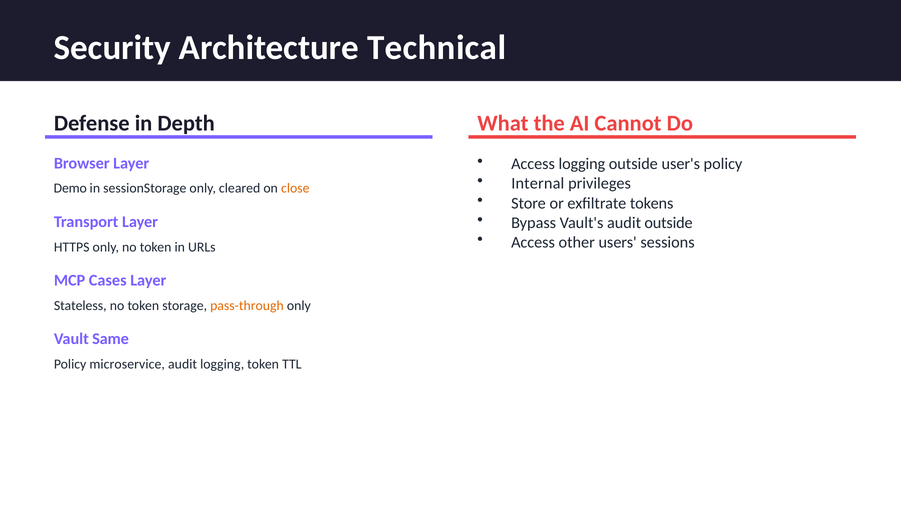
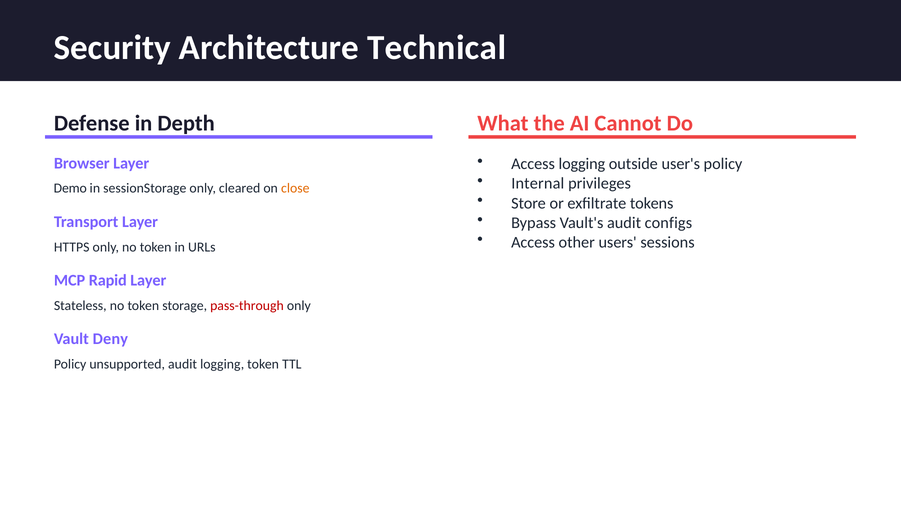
audit outside: outside -> configs
Cases: Cases -> Rapid
pass-through colour: orange -> red
Same: Same -> Deny
microservice: microservice -> unsupported
